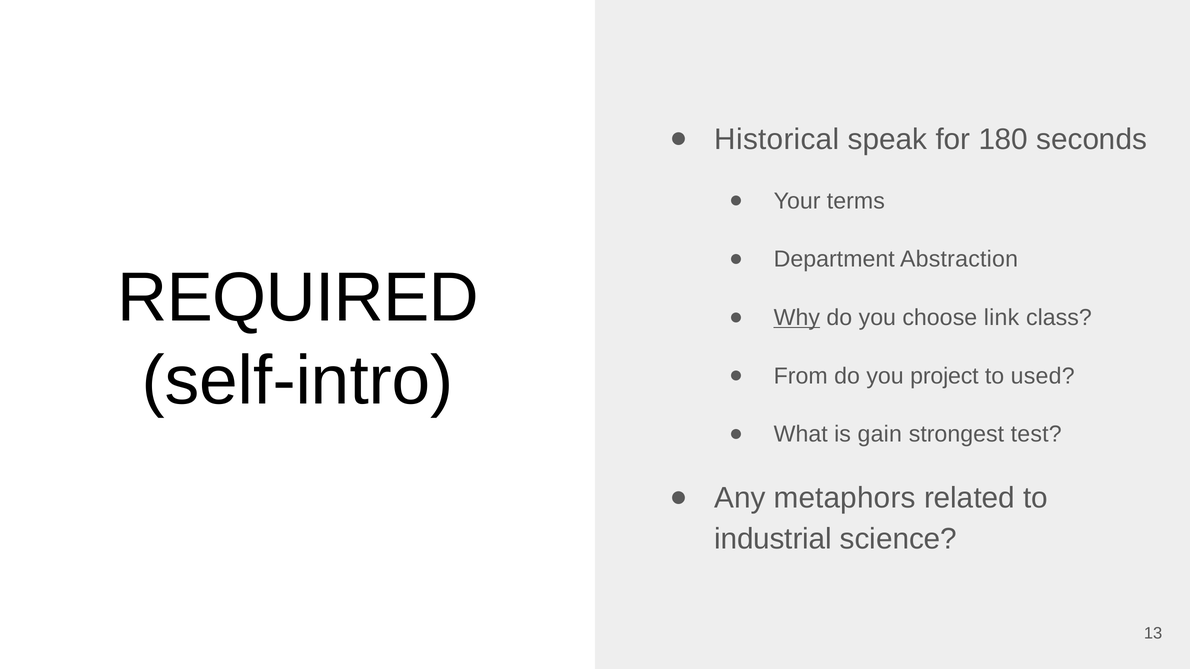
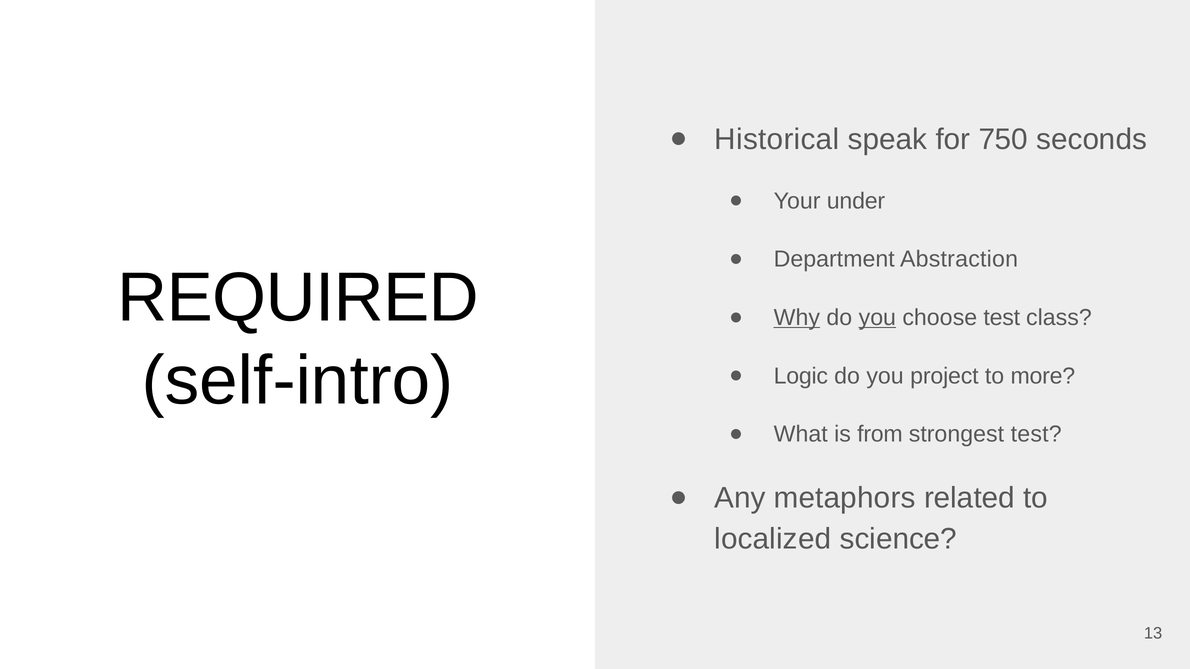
180: 180 -> 750
terms: terms -> under
you at (877, 318) underline: none -> present
choose link: link -> test
From: From -> Logic
used: used -> more
gain: gain -> from
industrial: industrial -> localized
